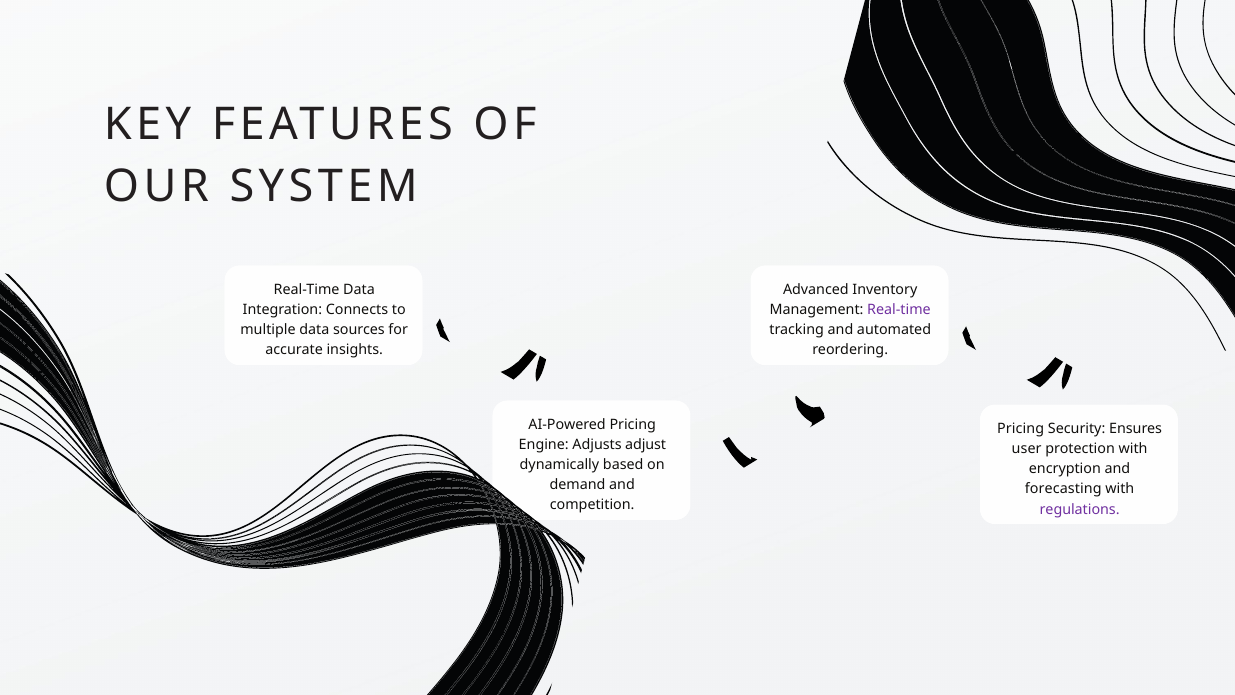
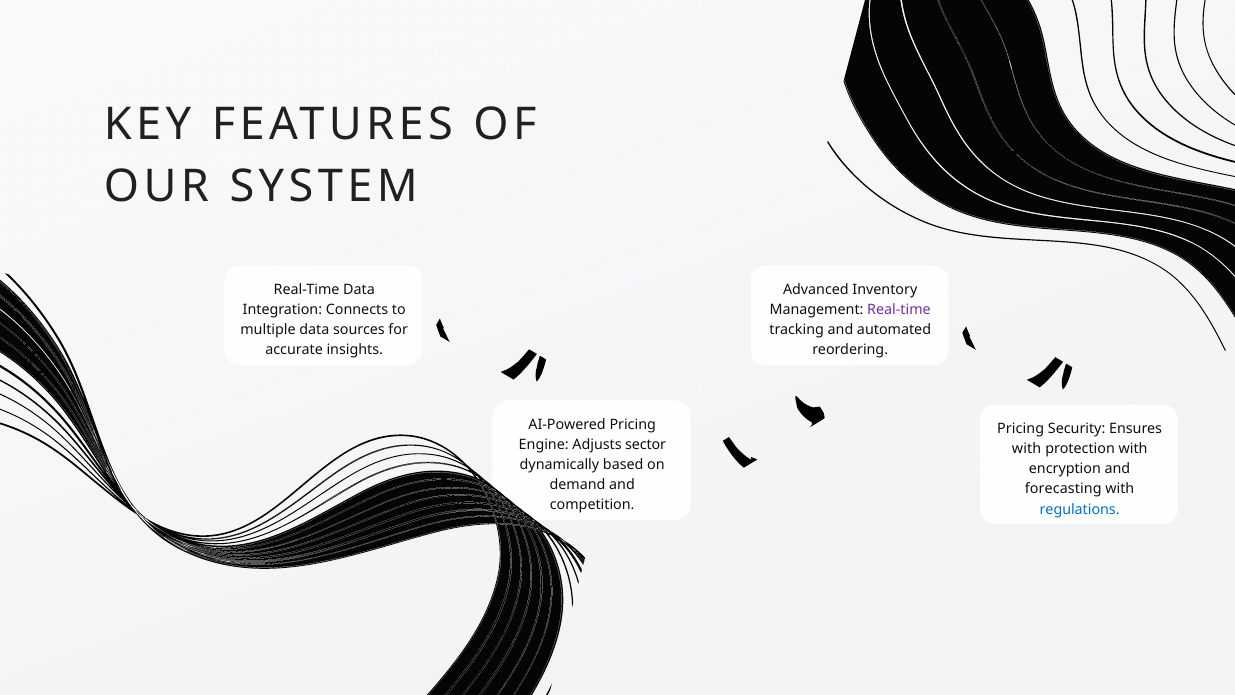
adjust: adjust -> sector
user at (1027, 449): user -> with
regulations colour: purple -> blue
